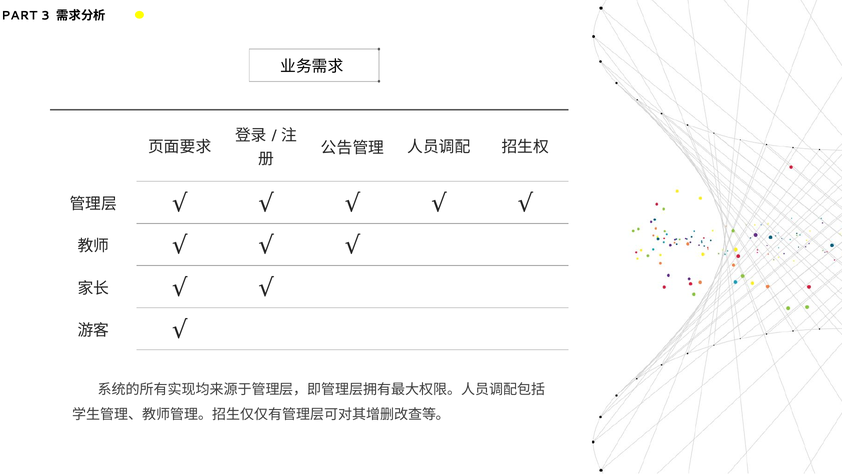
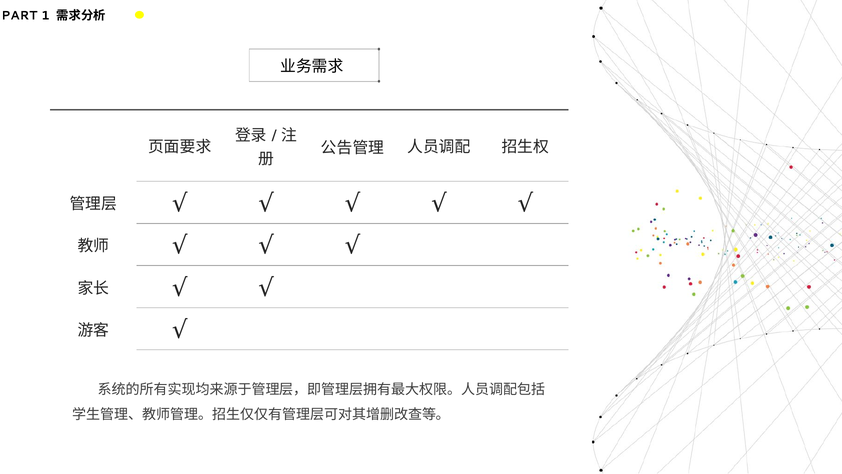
3: 3 -> 1
